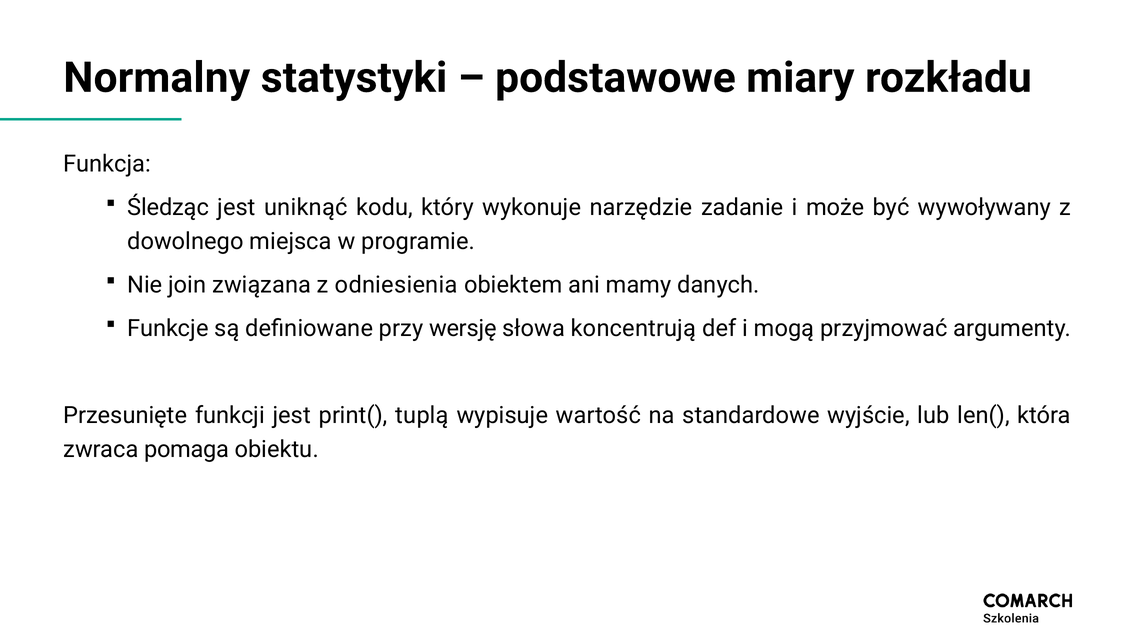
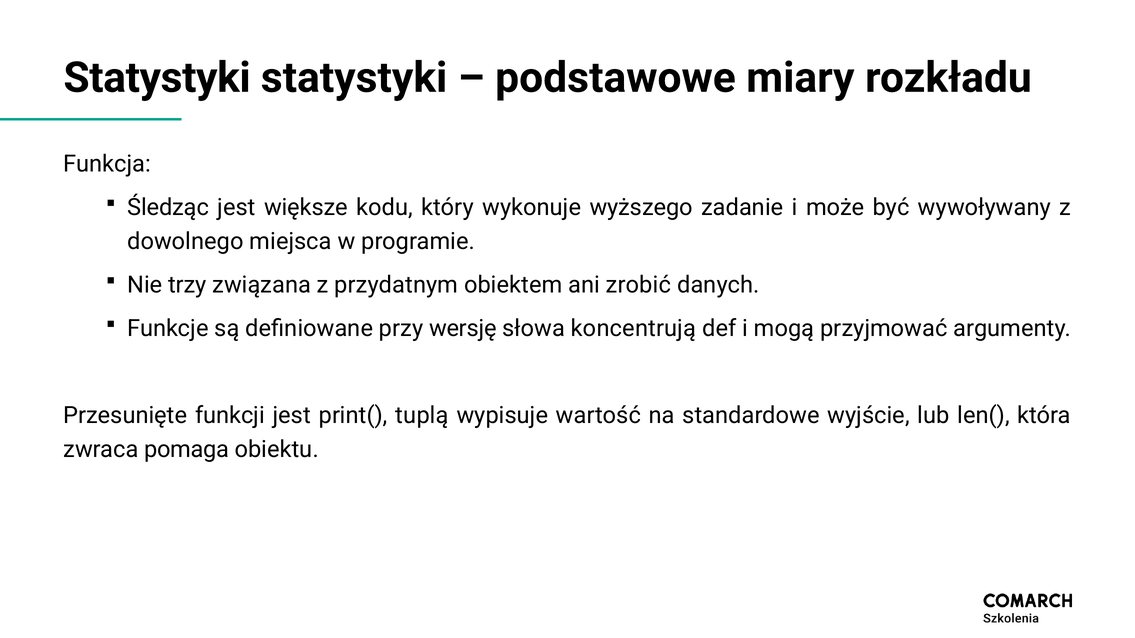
Normalny at (157, 78): Normalny -> Statystyki
uniknąć: uniknąć -> większe
narzędzie: narzędzie -> wyższego
join: join -> trzy
odniesienia: odniesienia -> przydatnym
mamy: mamy -> zrobić
